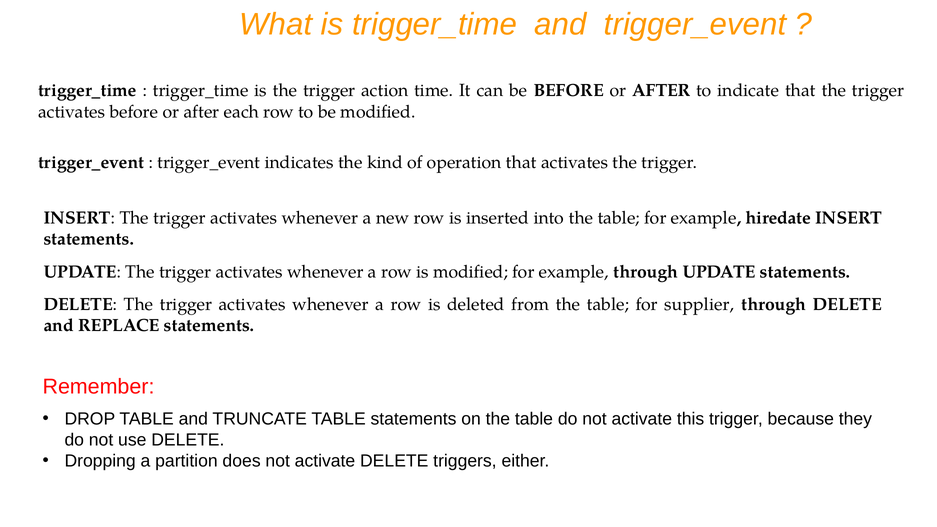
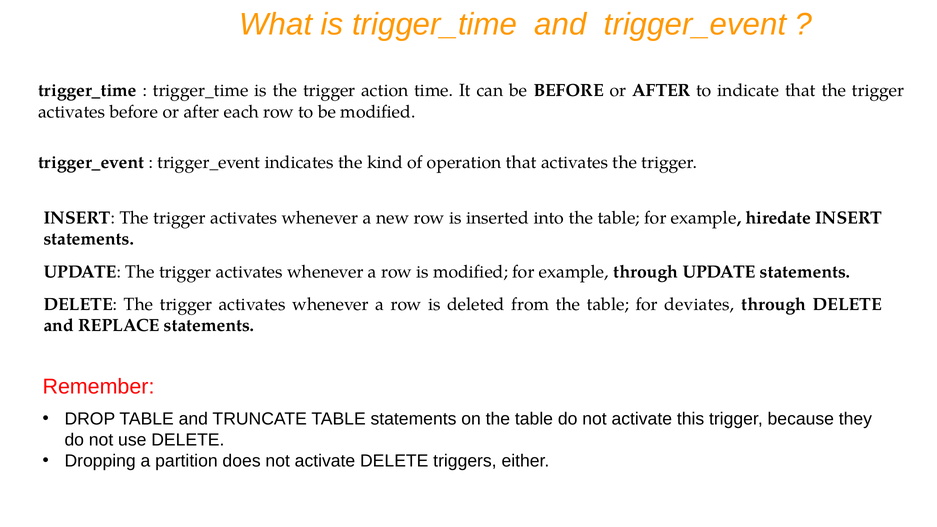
supplier: supplier -> deviates
